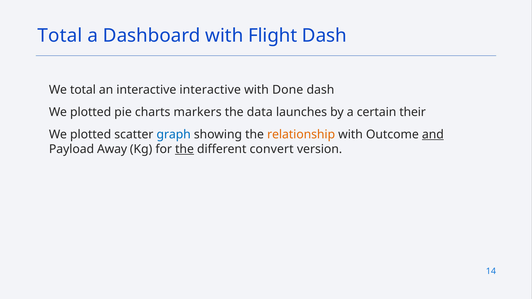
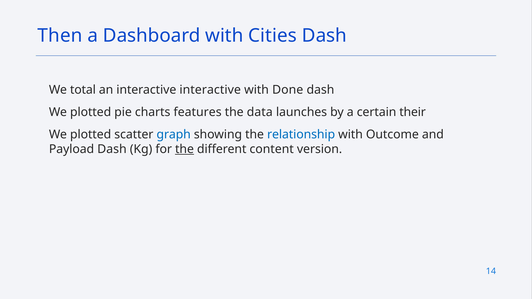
Total at (60, 36): Total -> Then
Flight: Flight -> Cities
markers: markers -> features
relationship colour: orange -> blue
and underline: present -> none
Payload Away: Away -> Dash
convert: convert -> content
